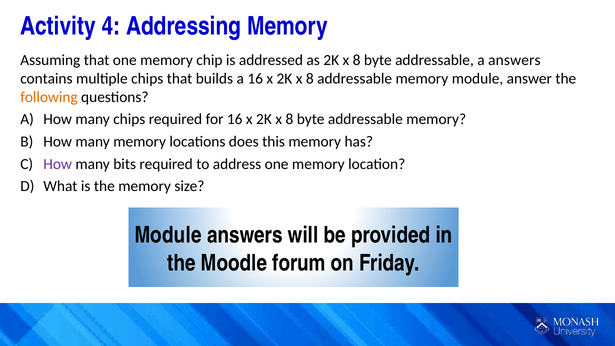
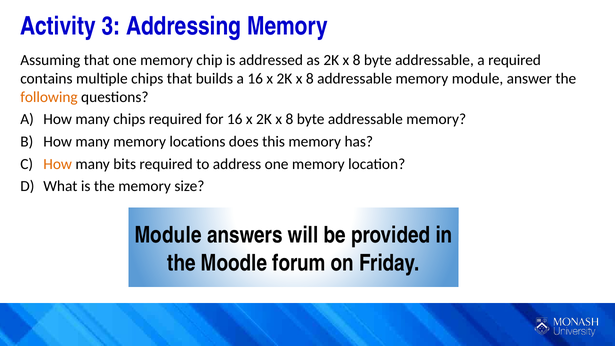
4: 4 -> 3
a answers: answers -> required
How at (58, 164) colour: purple -> orange
